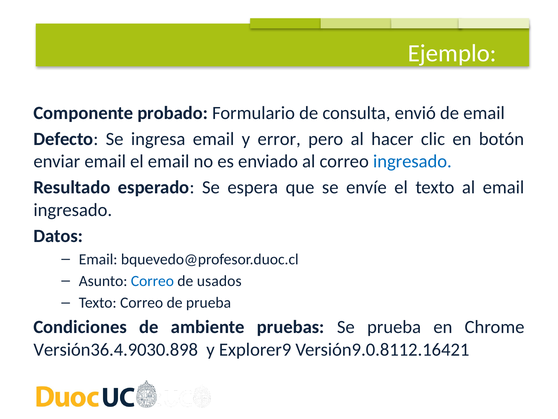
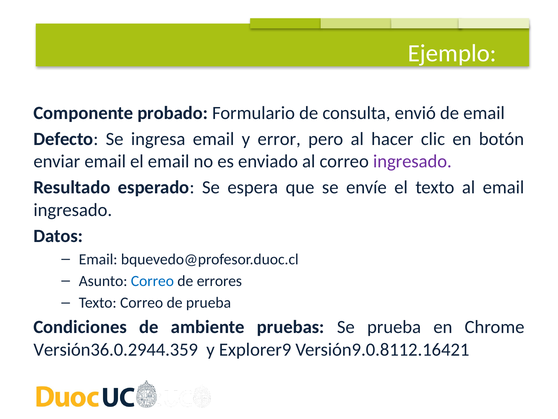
ingresado at (412, 161) colour: blue -> purple
usados: usados -> errores
Versión36.4.9030.898: Versión36.4.9030.898 -> Versión36.0.2944.359
